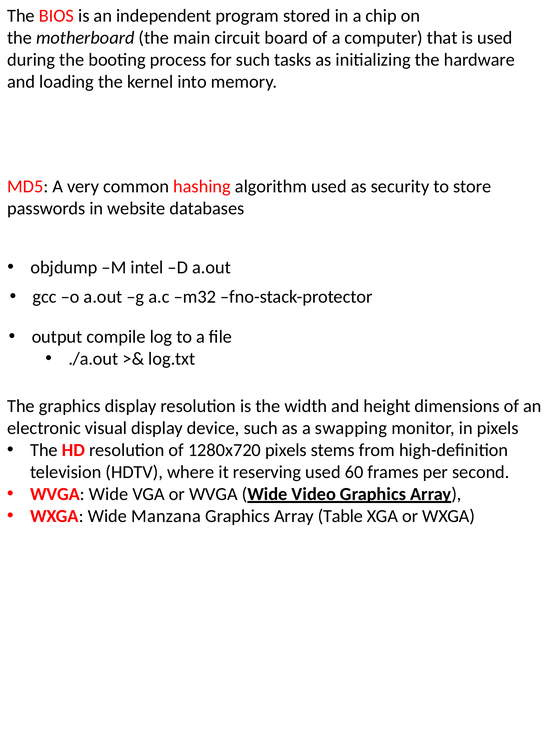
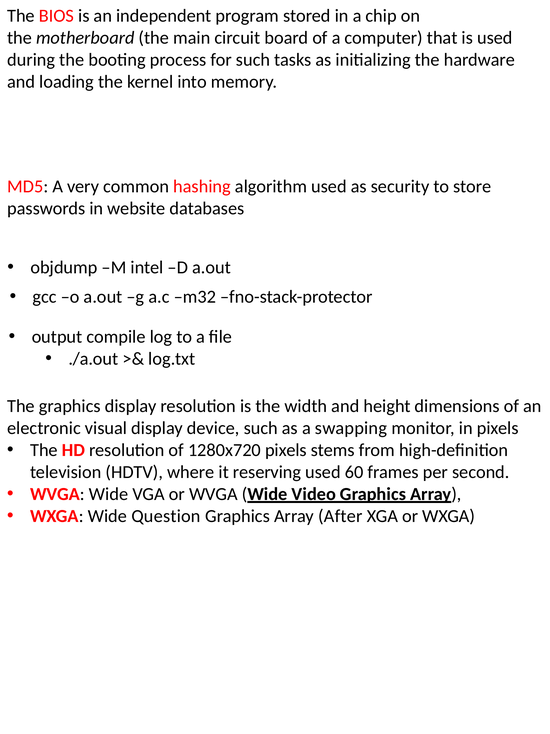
Manzana: Manzana -> Question
Table: Table -> After
